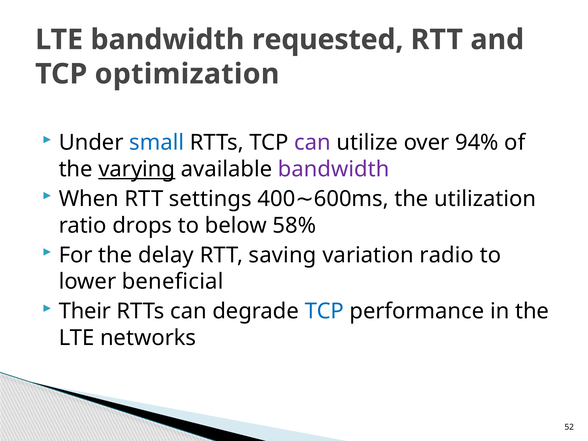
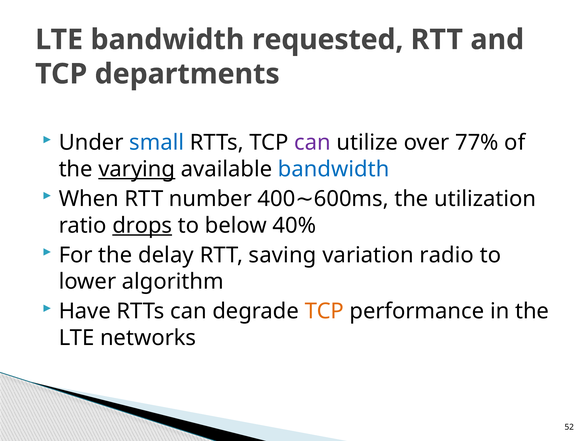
optimization: optimization -> departments
94%: 94% -> 77%
bandwidth at (334, 169) colour: purple -> blue
settings: settings -> number
drops underline: none -> present
58%: 58% -> 40%
beneficial: beneficial -> algorithm
Their: Their -> Have
TCP at (324, 311) colour: blue -> orange
